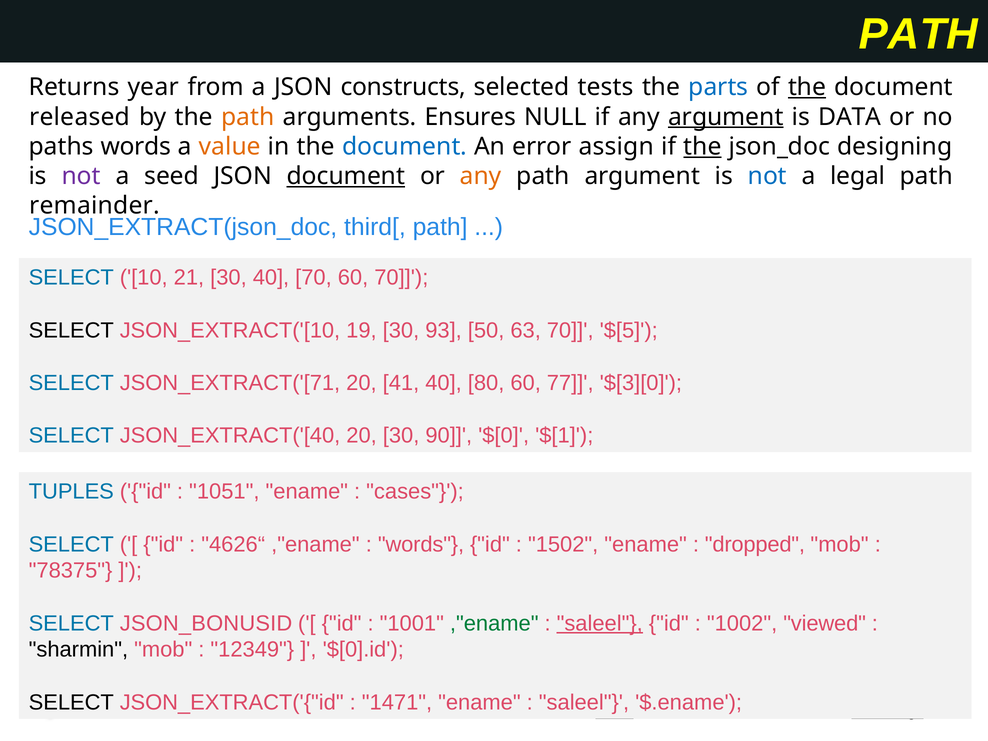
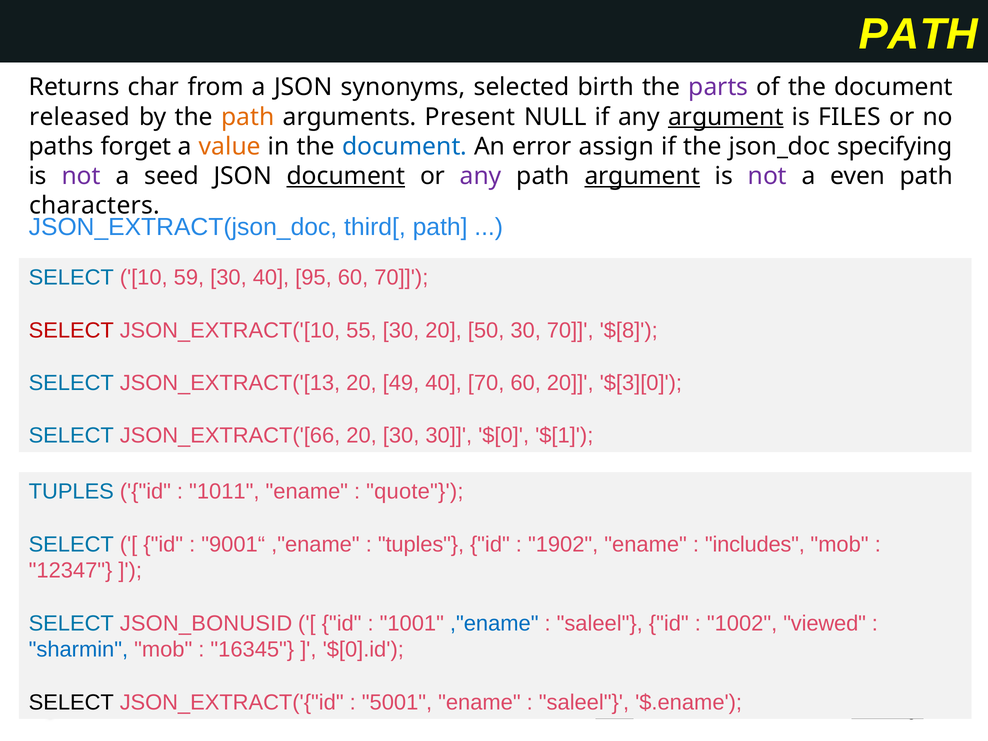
year: year -> char
constructs: constructs -> synonyms
tests: tests -> birth
parts colour: blue -> purple
the at (807, 87) underline: present -> none
Ensures: Ensures -> Present
DATA: DATA -> FILES
paths words: words -> forget
the at (703, 147) underline: present -> none
designing: designing -> specifying
any at (481, 176) colour: orange -> purple
argument at (642, 176) underline: none -> present
not at (767, 176) colour: blue -> purple
legal: legal -> even
remainder: remainder -> characters
21: 21 -> 59
40 70: 70 -> 95
SELECT at (71, 330) colour: black -> red
19: 19 -> 55
30 93: 93 -> 20
50 63: 63 -> 30
$[5: $[5 -> $[8
JSON_EXTRACT('[71: JSON_EXTRACT('[71 -> JSON_EXTRACT('[13
41: 41 -> 49
40 80: 80 -> 70
60 77: 77 -> 20
JSON_EXTRACT('[40: JSON_EXTRACT('[40 -> JSON_EXTRACT('[66
30 90: 90 -> 30
1051: 1051 -> 1011
cases: cases -> quote
4626“: 4626“ -> 9001“
words at (421, 544): words -> tuples
1502: 1502 -> 1902
dropped: dropped -> includes
78375: 78375 -> 12347
,"ename at (494, 623) colour: green -> blue
saleel at (600, 623) underline: present -> none
sharmin colour: black -> blue
12349: 12349 -> 16345
1471: 1471 -> 5001
